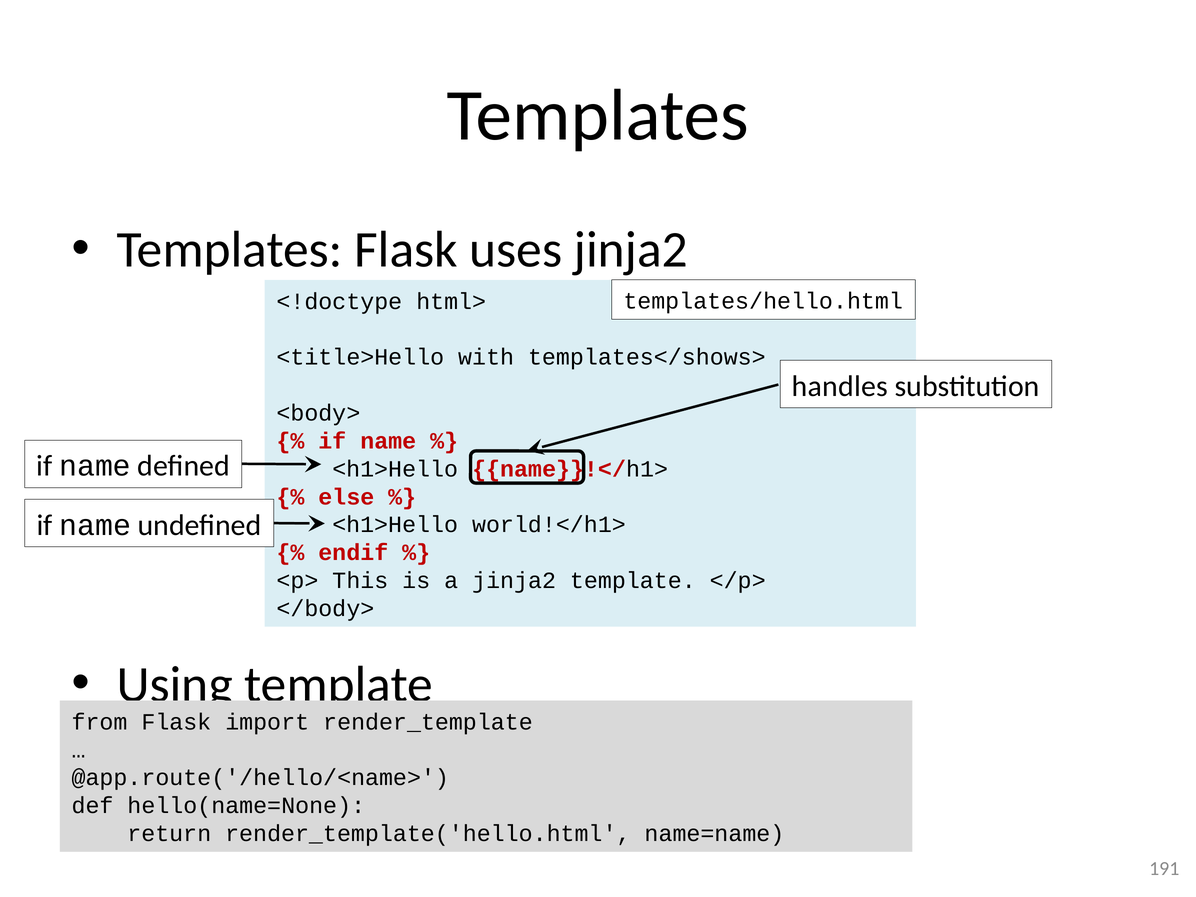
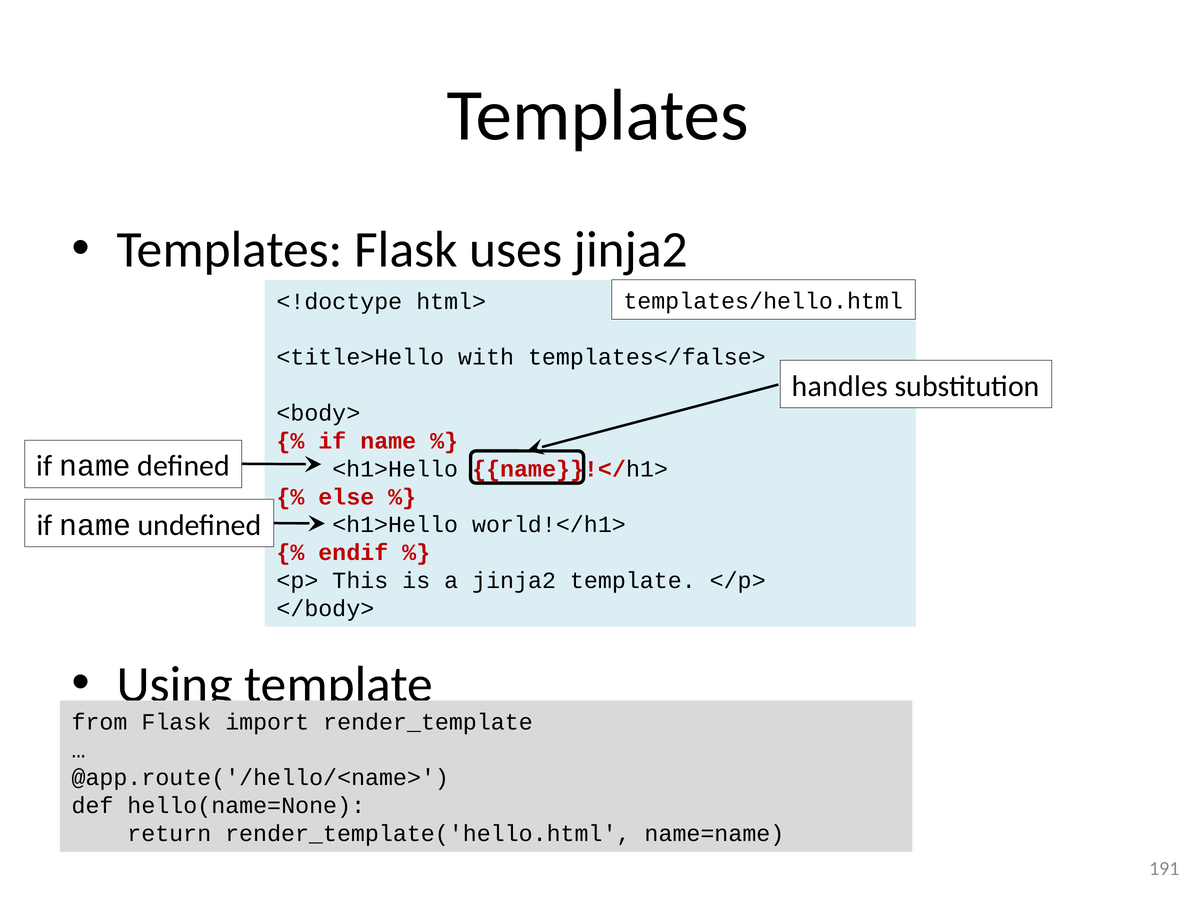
templates</shows>: templates</shows> -> templates</false>
